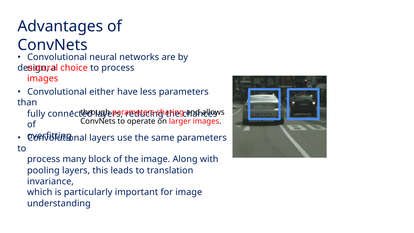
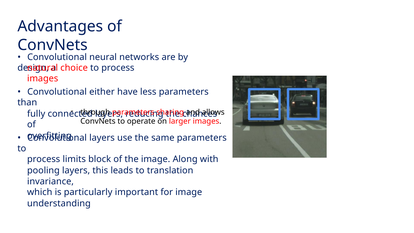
many: many -> limits
